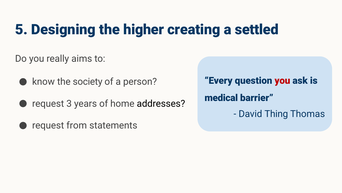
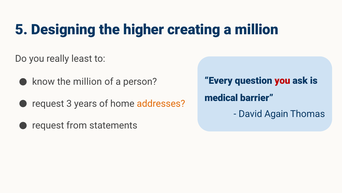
a settled: settled -> million
aims: aims -> least
the society: society -> million
addresses colour: black -> orange
Thing: Thing -> Again
